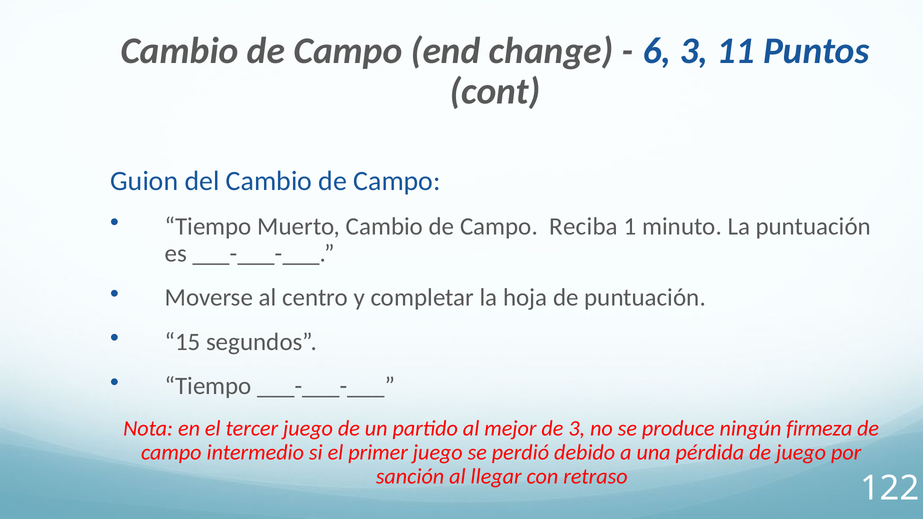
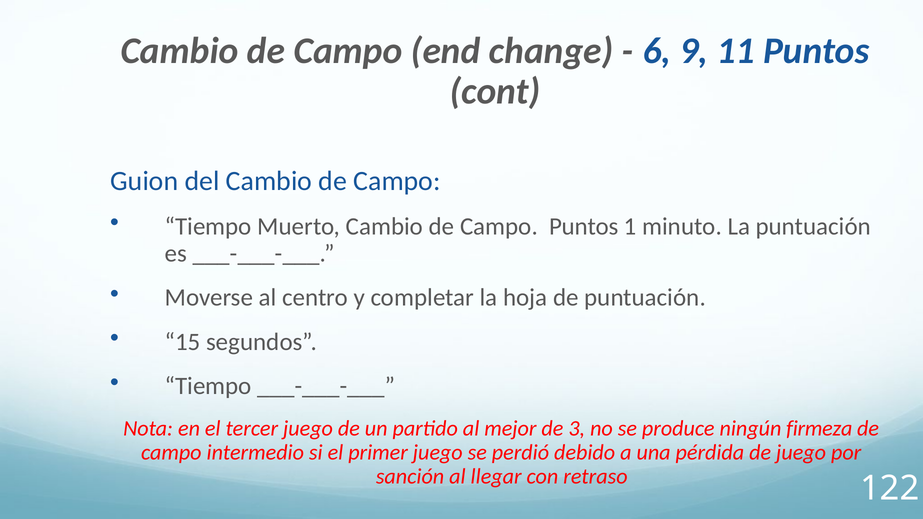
6 3: 3 -> 9
Campo Reciba: Reciba -> Puntos
